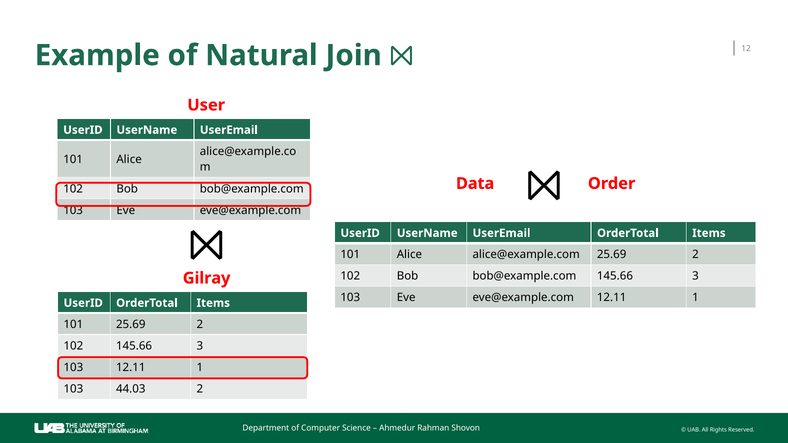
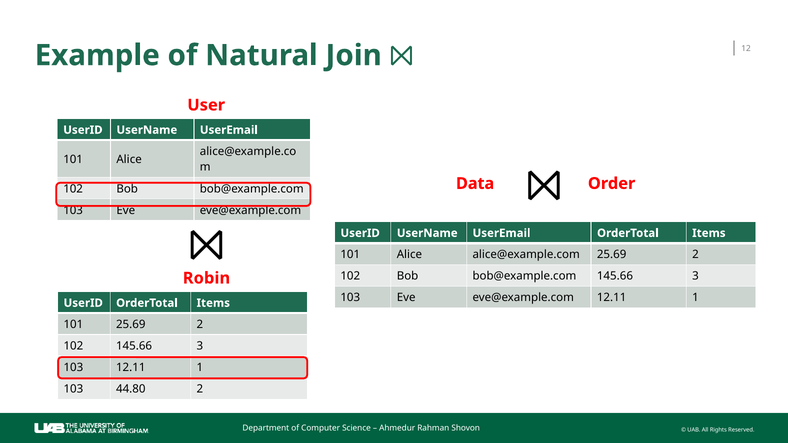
Gilray: Gilray -> Robin
44.03: 44.03 -> 44.80
